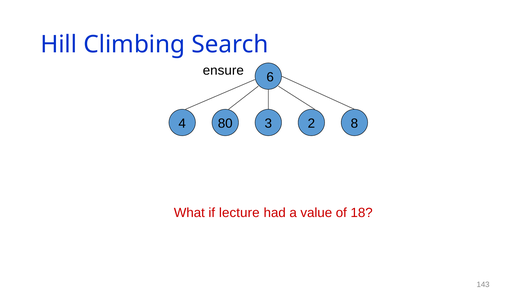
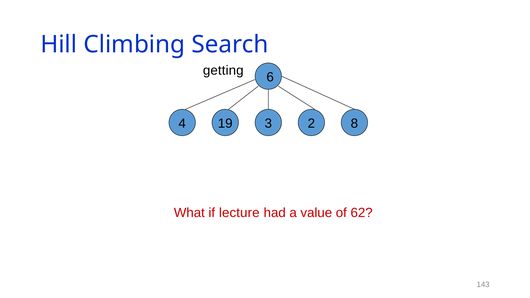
ensure: ensure -> getting
80: 80 -> 19
18: 18 -> 62
